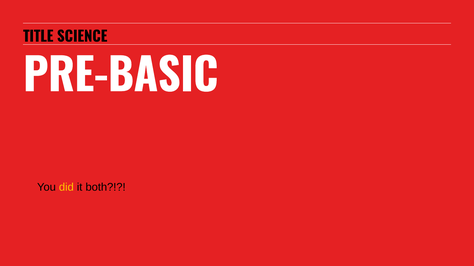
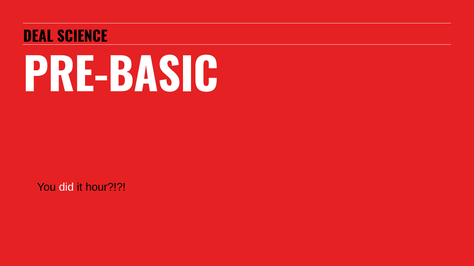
TITLE: TITLE -> DEAL
did colour: yellow -> white
both: both -> hour
